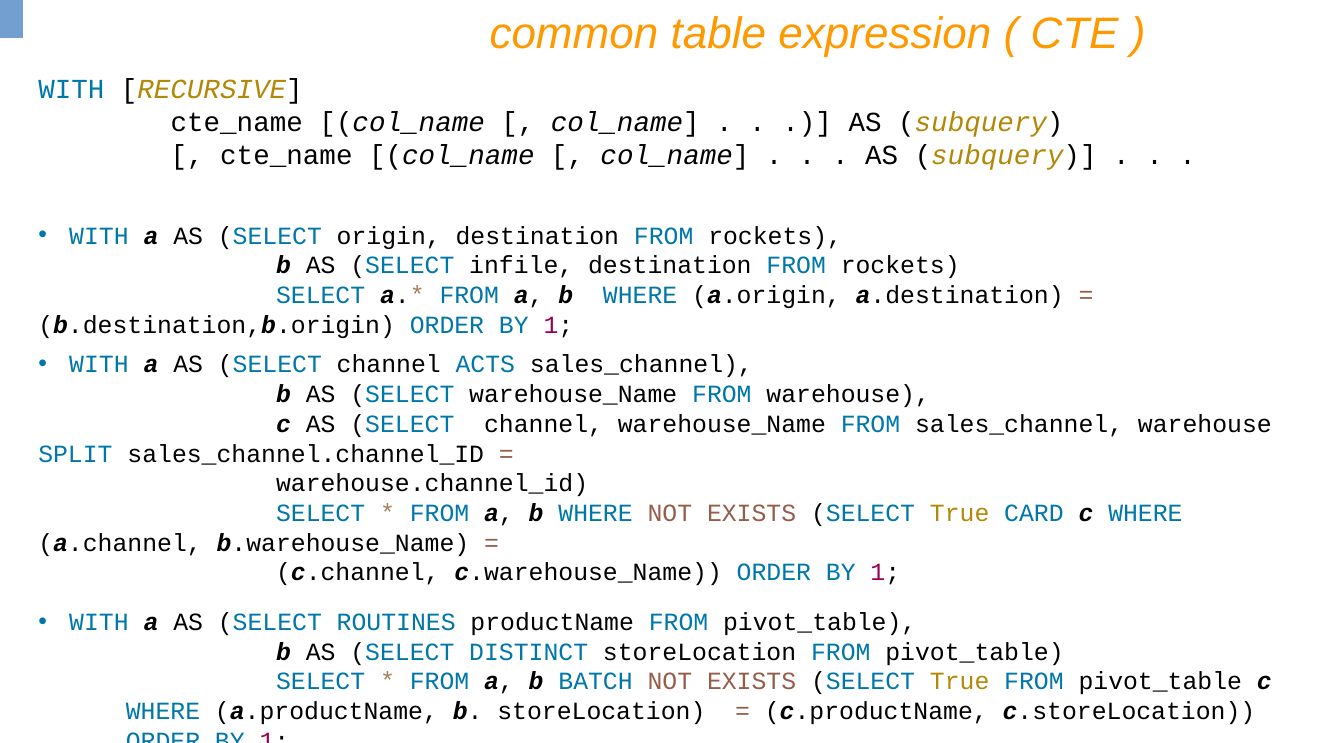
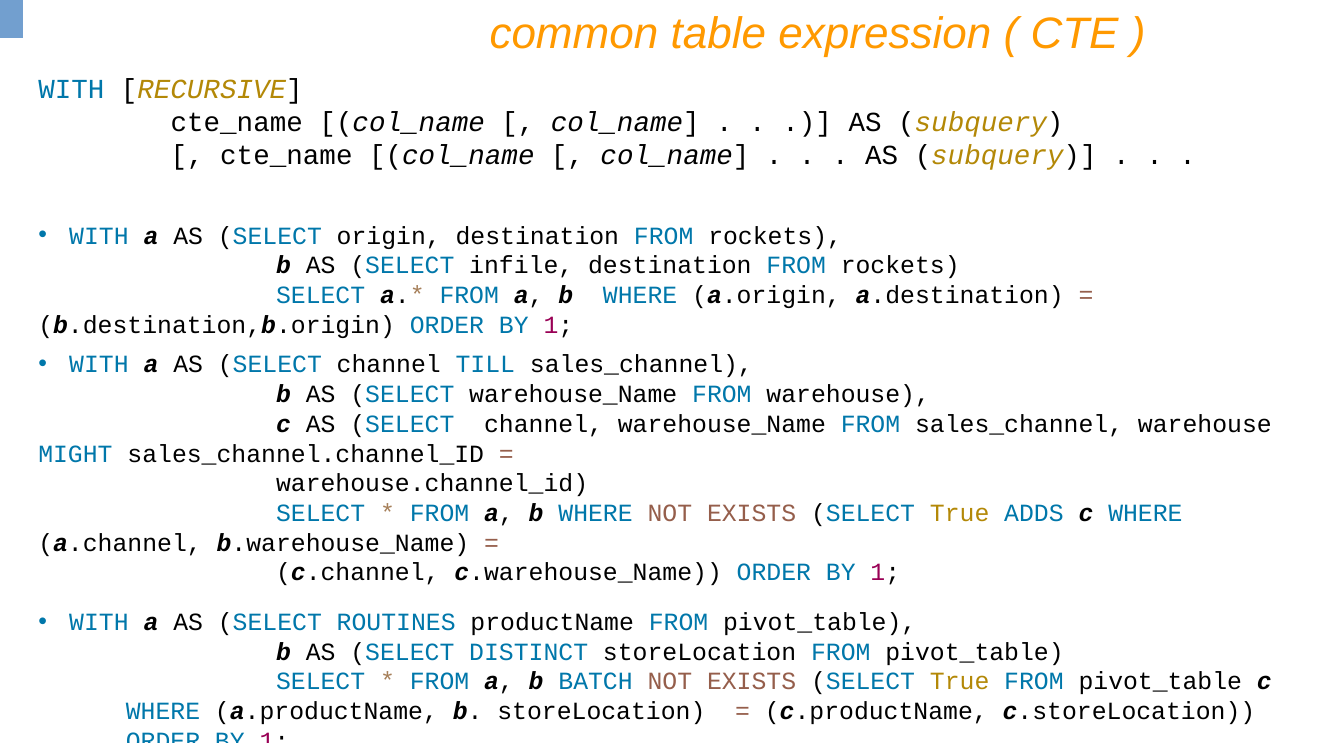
ACTS: ACTS -> TILL
SPLIT: SPLIT -> MIGHT
CARD: CARD -> ADDS
